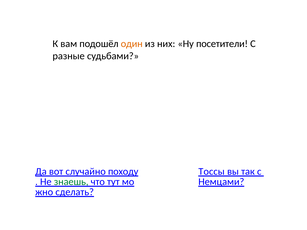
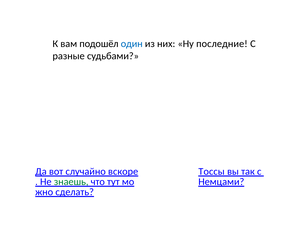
один colour: orange -> blue
посетители: посетители -> последние
походу: походу -> вскоре
